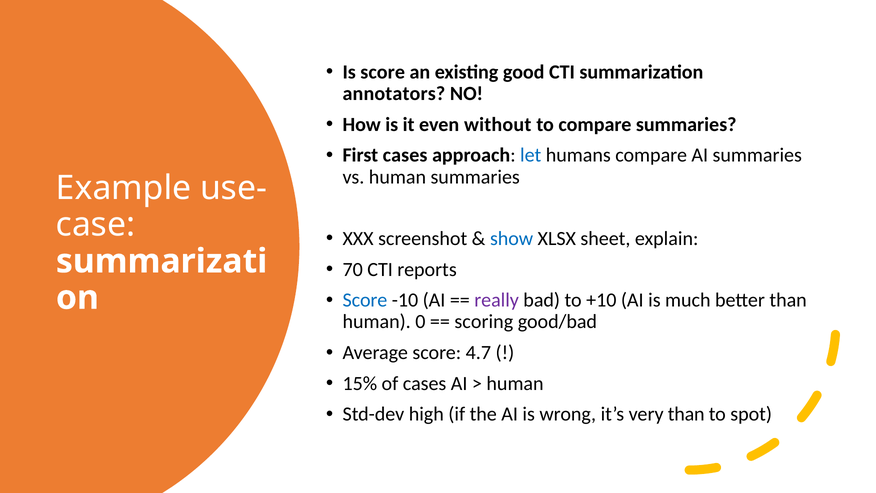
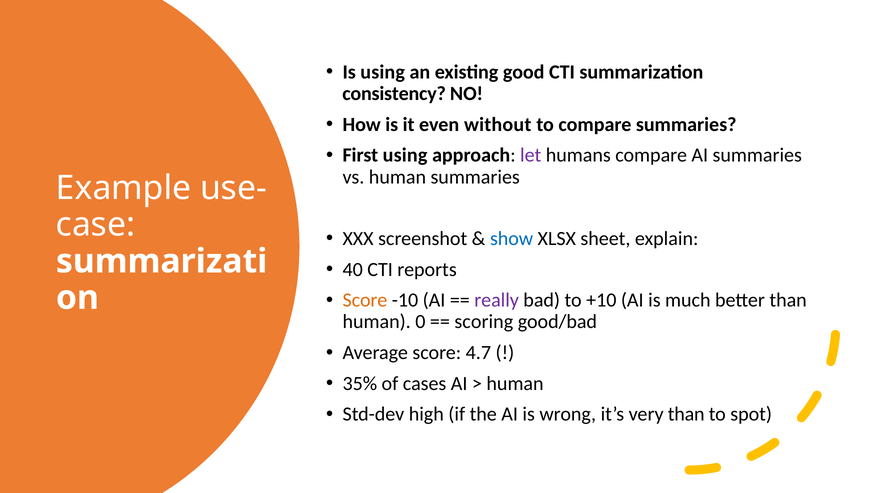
Is score: score -> using
annotators: annotators -> consistency
First cases: cases -> using
let colour: blue -> purple
70: 70 -> 40
Score at (365, 300) colour: blue -> orange
15%: 15% -> 35%
